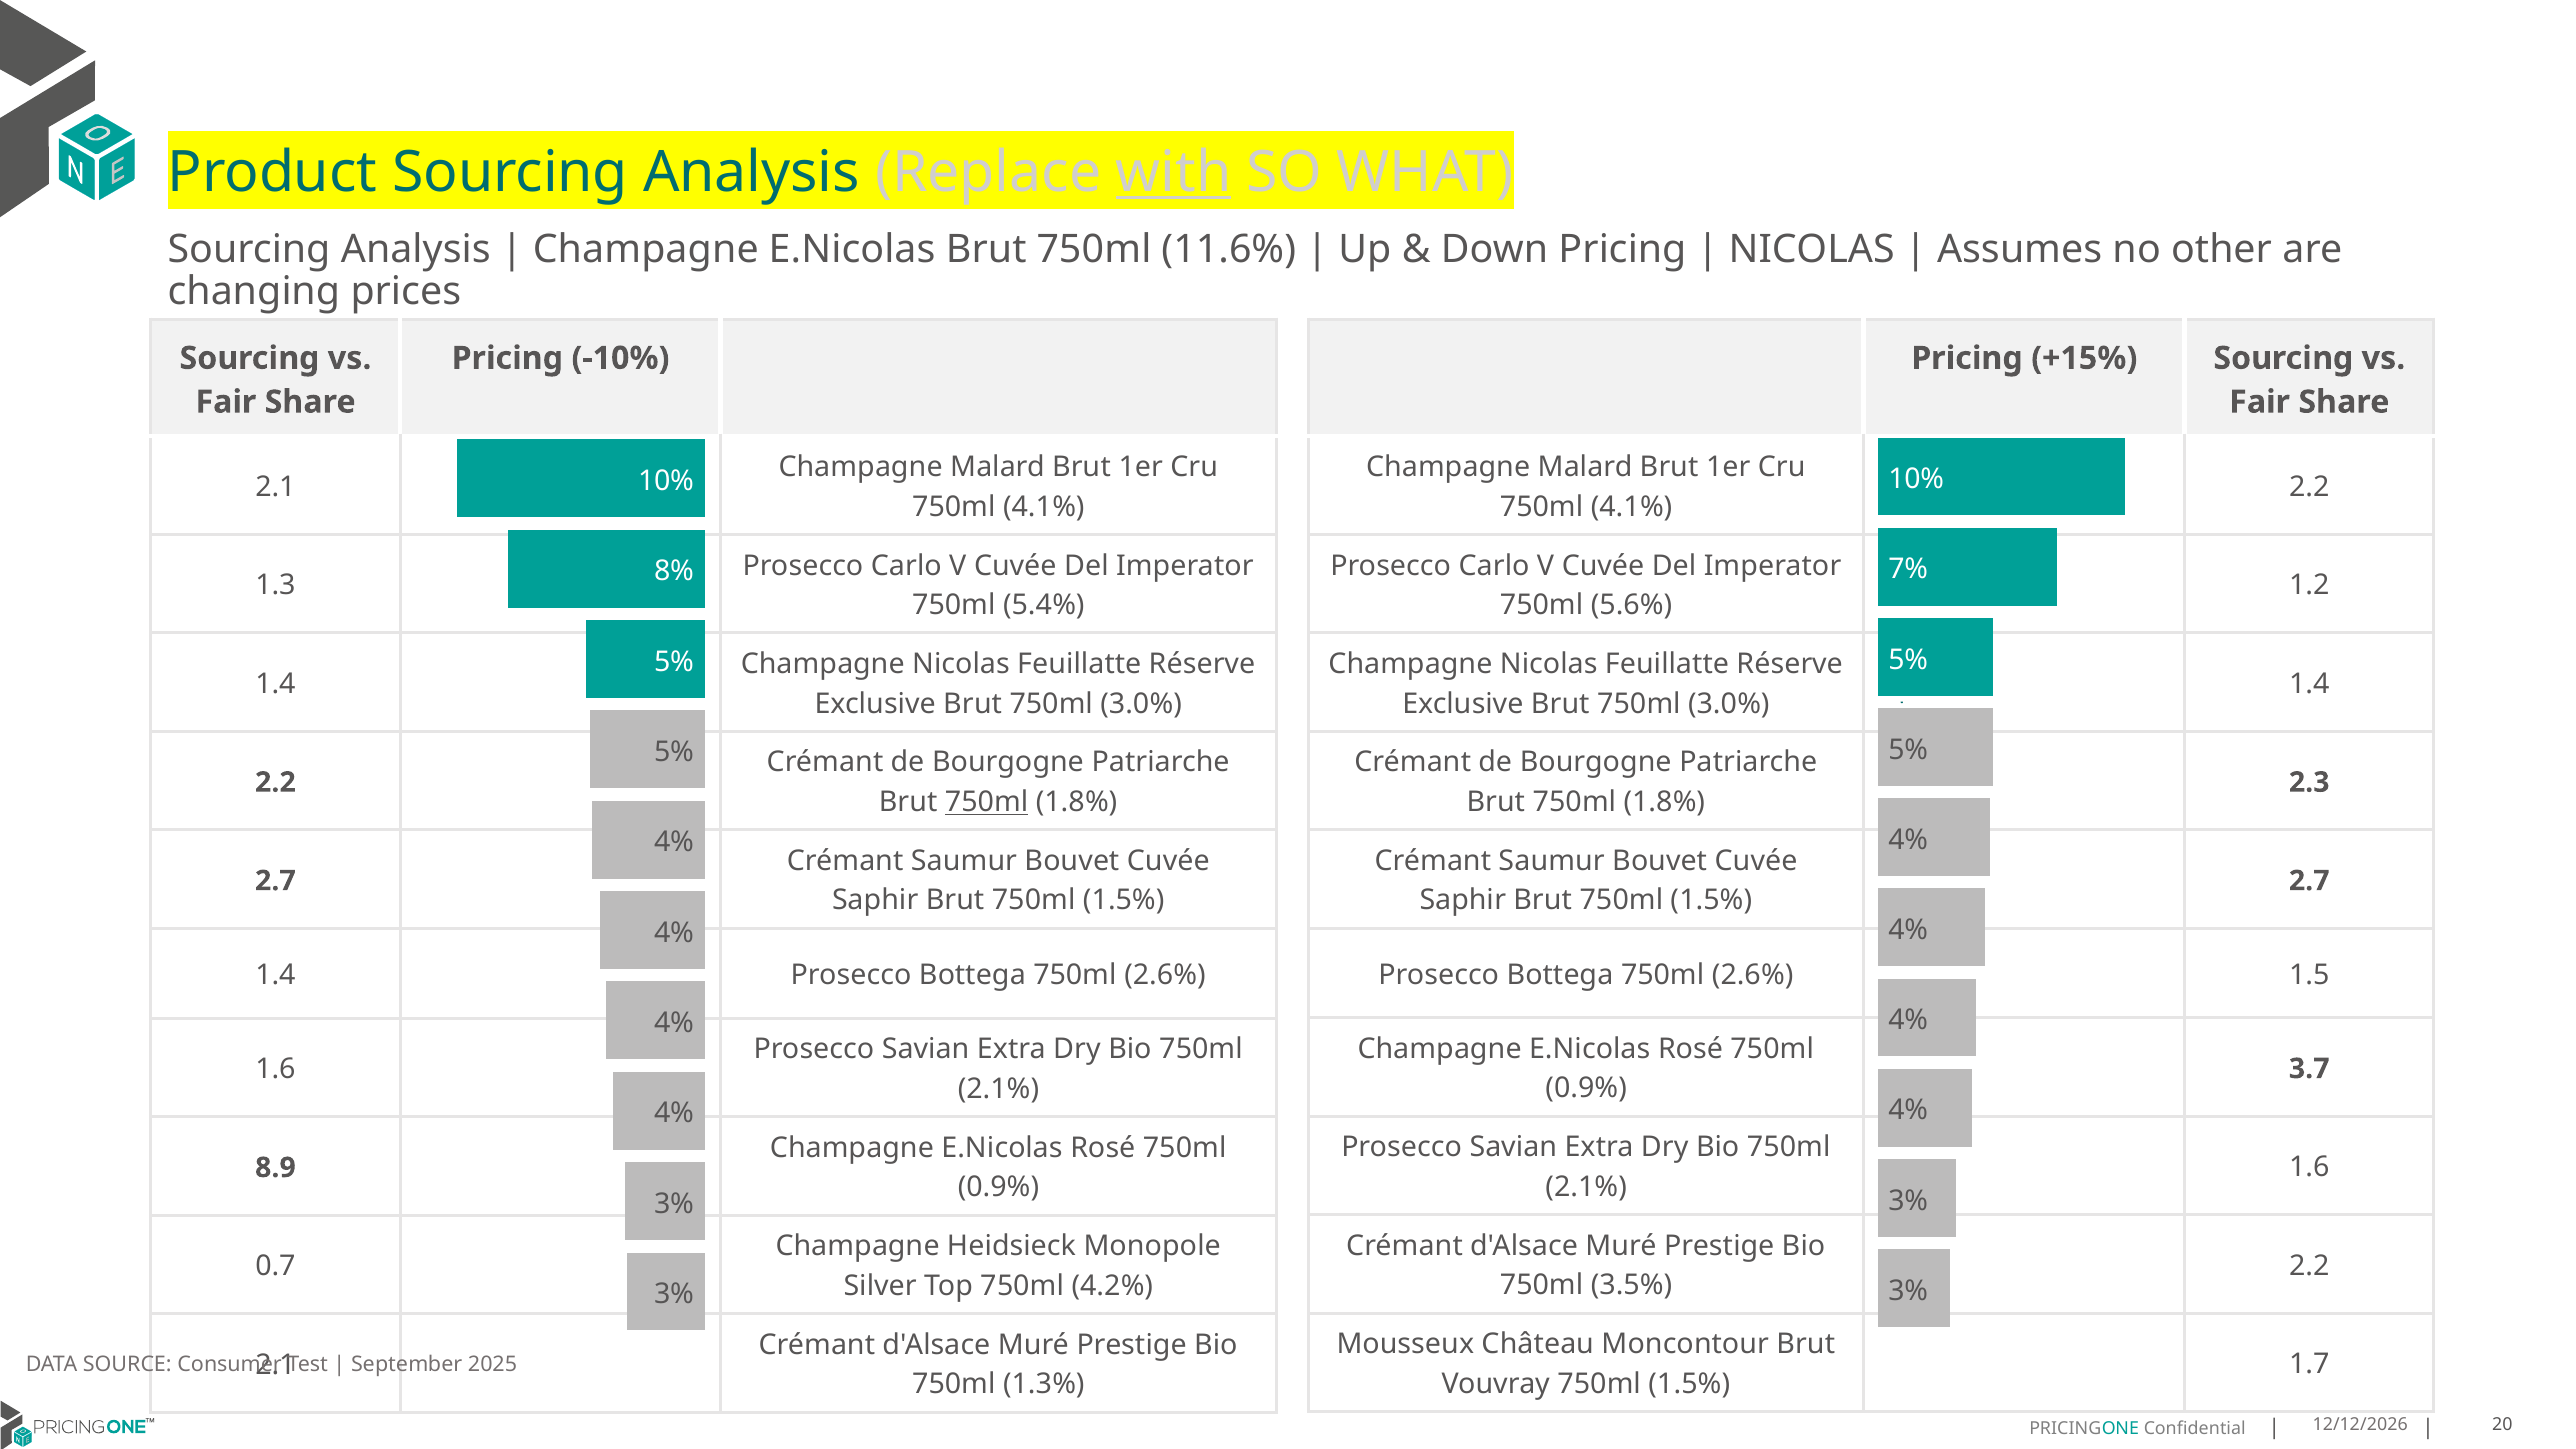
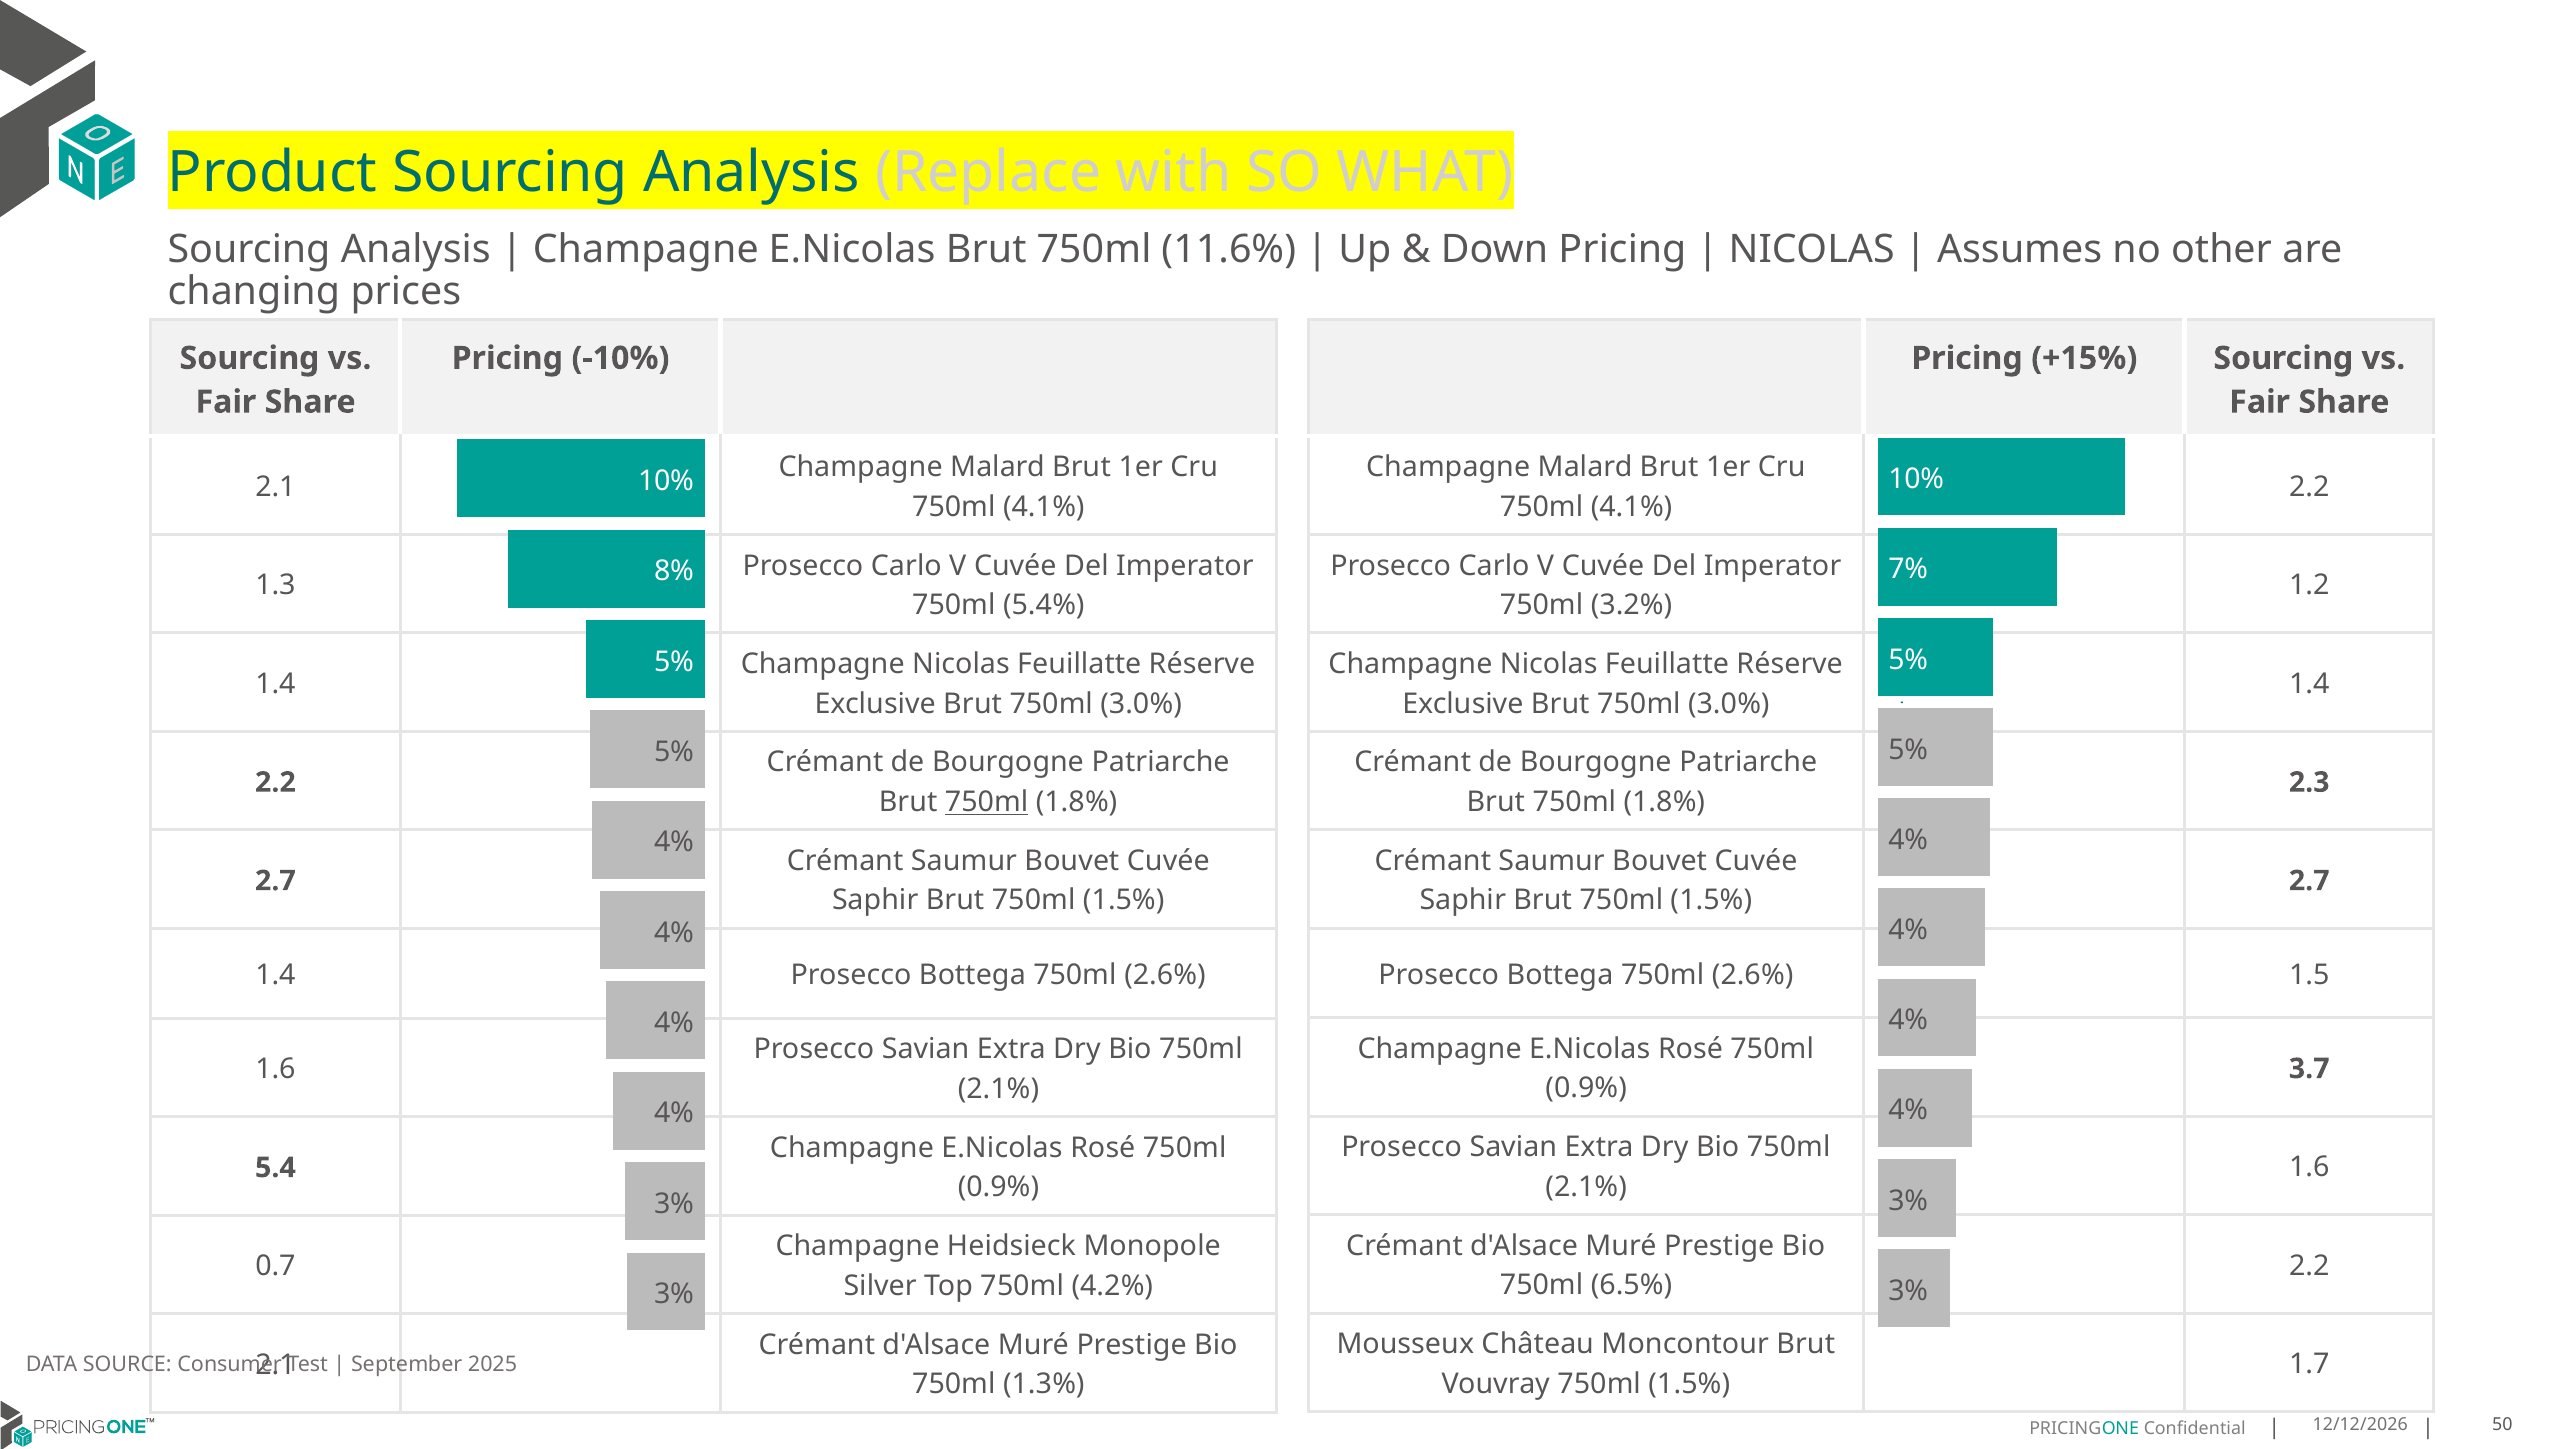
with underline: present -> none
5.6%: 5.6% -> 3.2%
8.9: 8.9 -> 5.4
3.5%: 3.5% -> 6.5%
20: 20 -> 50
